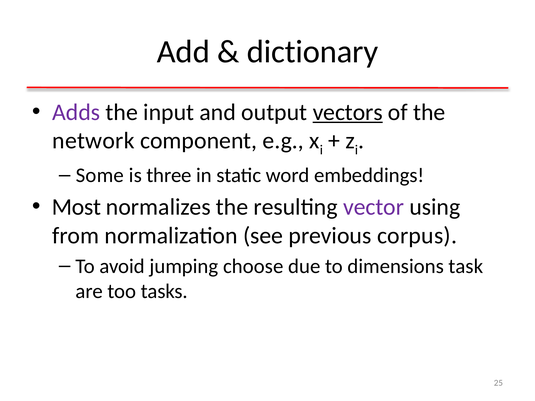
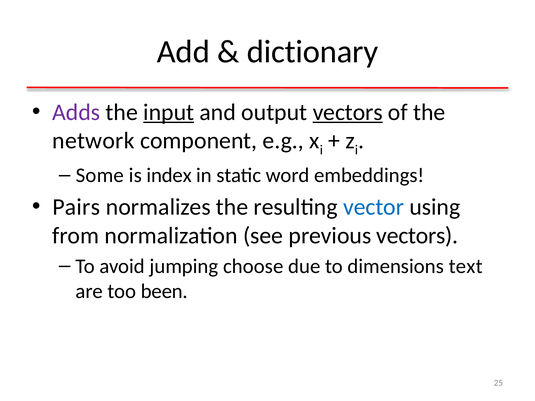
input underline: none -> present
three: three -> index
Most: Most -> Pairs
vector colour: purple -> blue
previous corpus: corpus -> vectors
task: task -> text
tasks: tasks -> been
